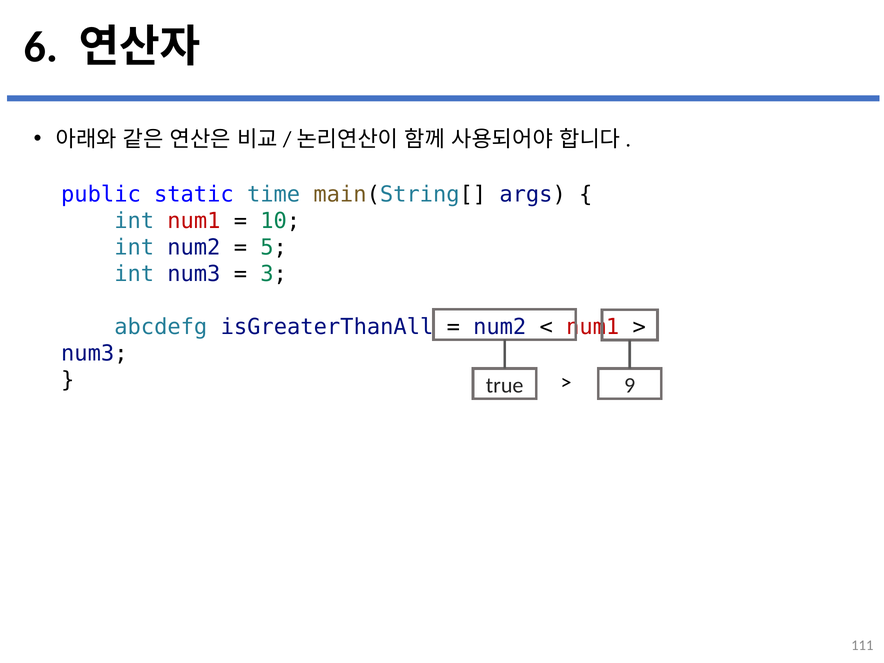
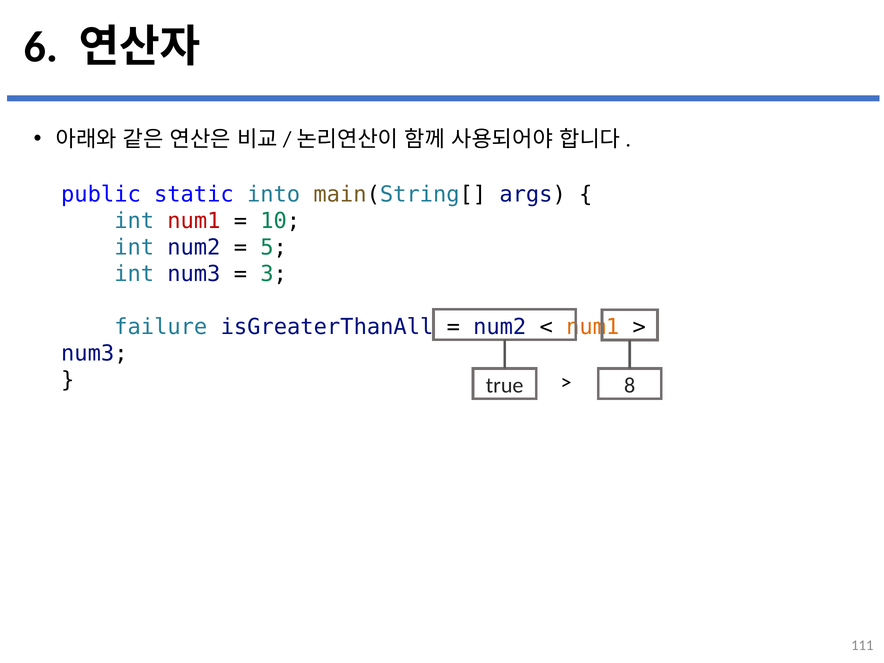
time: time -> into
abcdefg: abcdefg -> failure
num1 at (593, 327) colour: red -> orange
9: 9 -> 8
